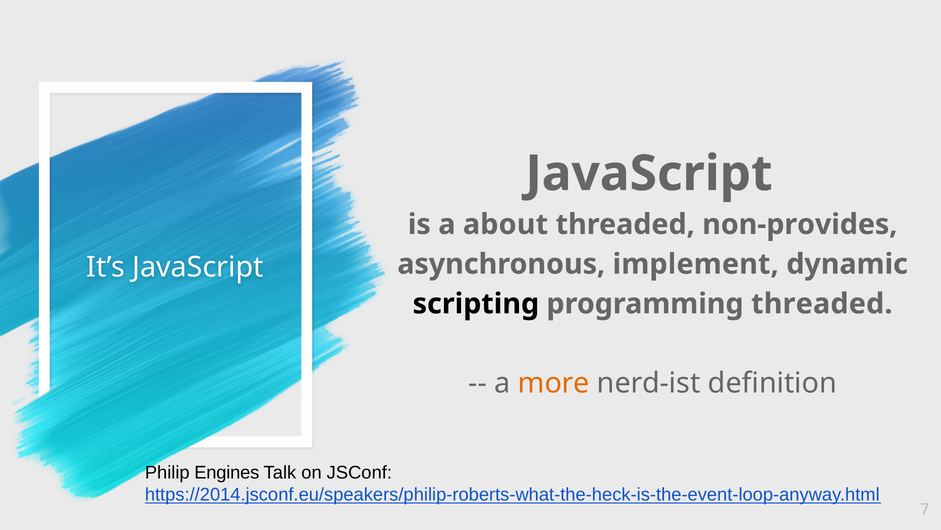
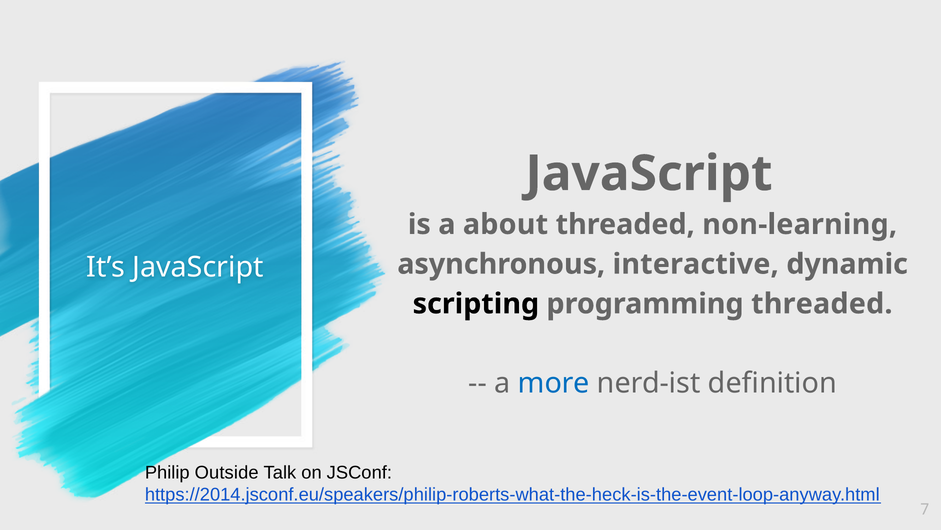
non-provides: non-provides -> non-learning
implement: implement -> interactive
more colour: orange -> blue
Engines: Engines -> Outside
